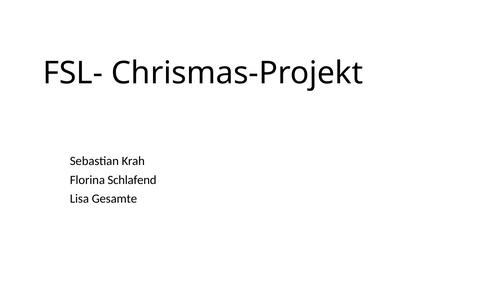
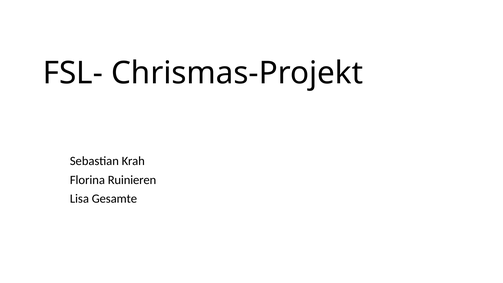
Schlafend: Schlafend -> Ruinieren
